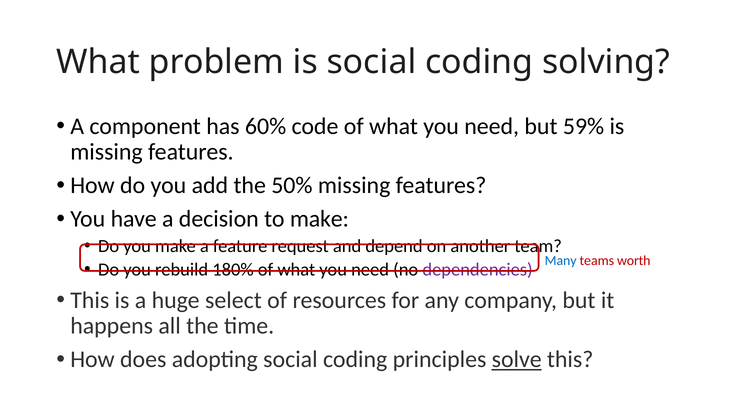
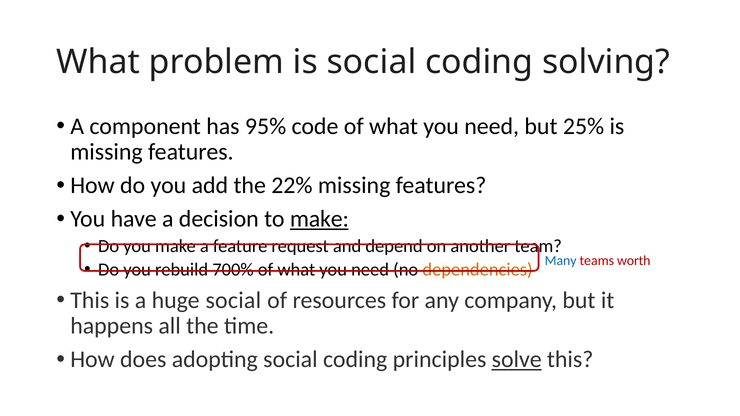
60%: 60% -> 95%
59%: 59% -> 25%
50%: 50% -> 22%
make at (319, 219) underline: none -> present
180%: 180% -> 700%
dependencies colour: purple -> orange
huge select: select -> social
